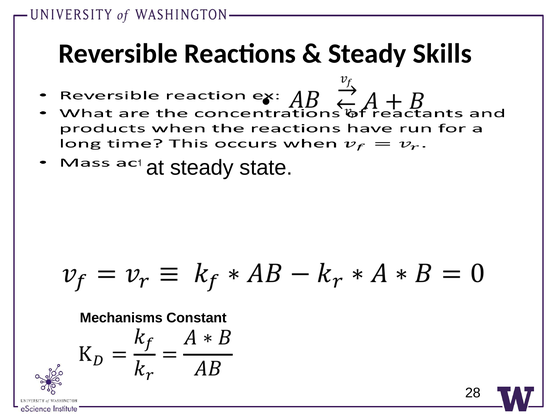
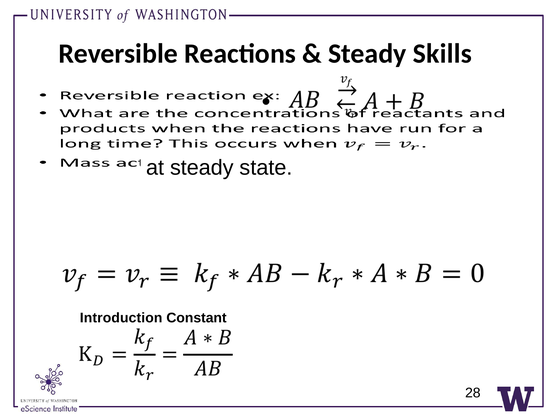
Mechanisms: Mechanisms -> Introduction
